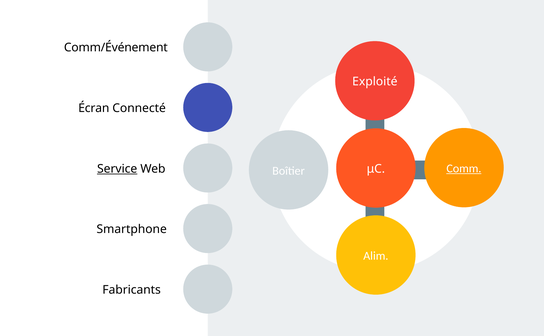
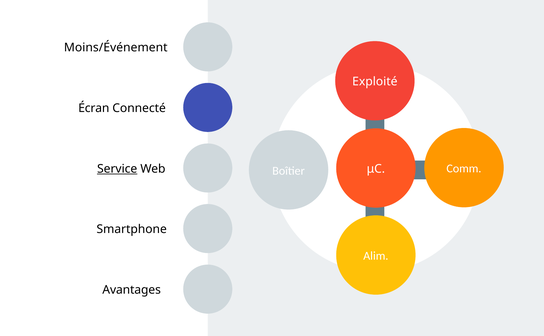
Comm/Événement: Comm/Événement -> Moins/Événement
Comm underline: present -> none
Fabricants: Fabricants -> Avantages
